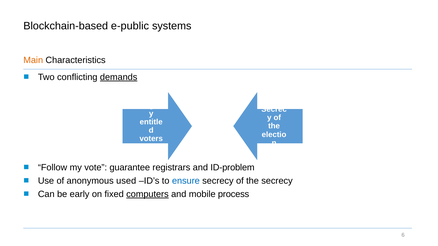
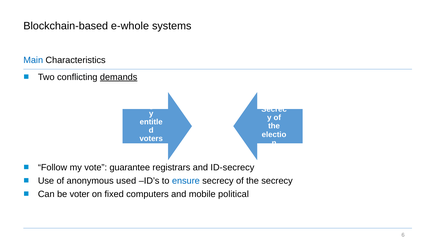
e-public: e-public -> e-whole
Main colour: orange -> blue
ID-problem: ID-problem -> ID-secrecy
early: early -> voter
computers underline: present -> none
process: process -> political
